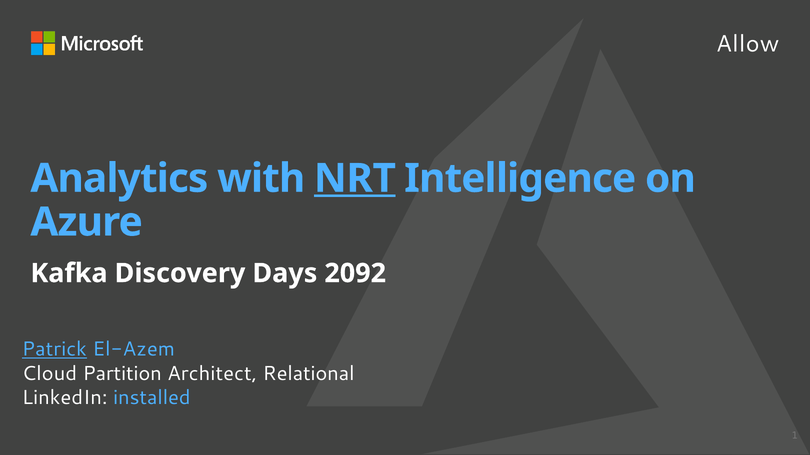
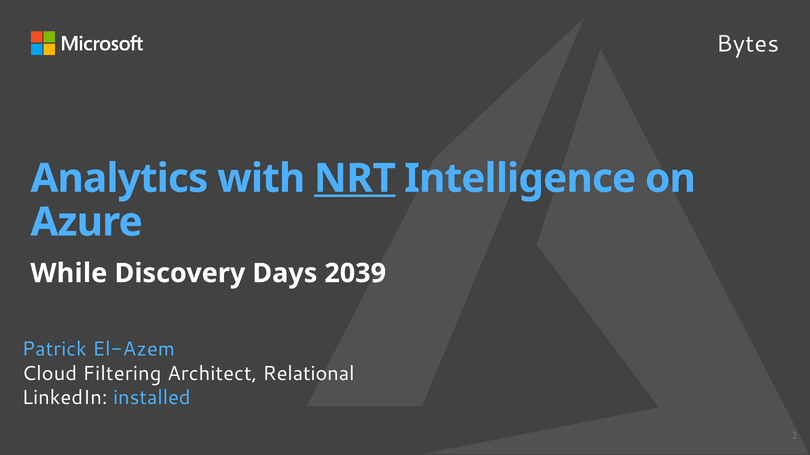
Allow: Allow -> Bytes
Kafka: Kafka -> While
2092: 2092 -> 2039
Patrick underline: present -> none
Partition: Partition -> Filtering
